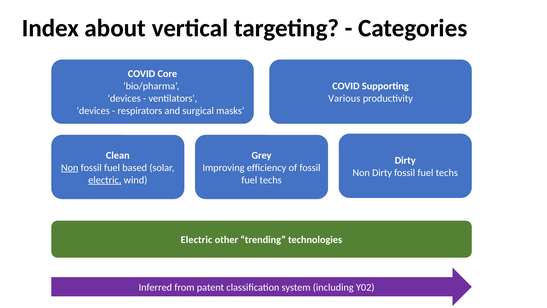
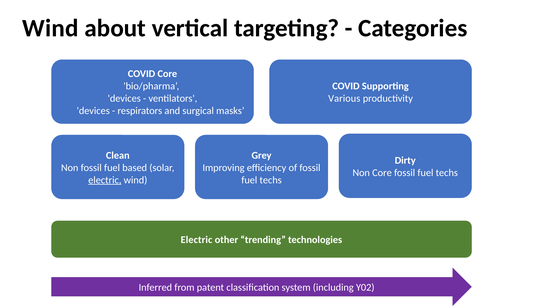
Index at (51, 28): Index -> Wind
Non at (70, 168) underline: present -> none
Non Dirty: Dirty -> Core
